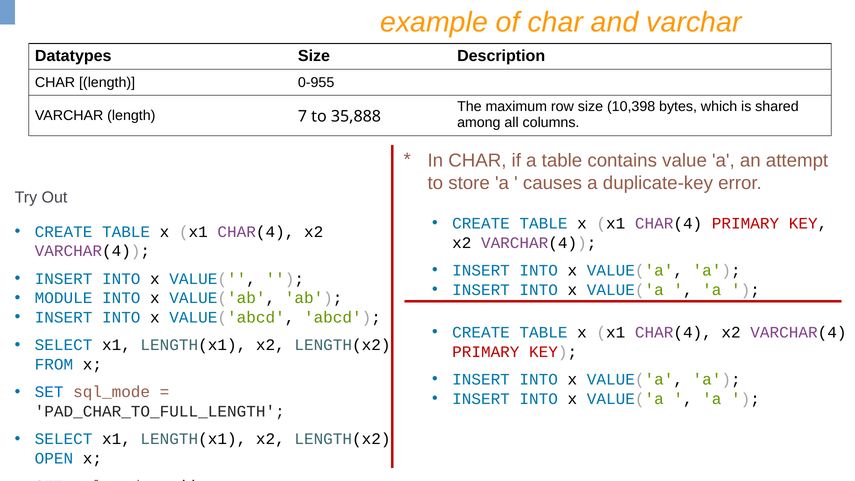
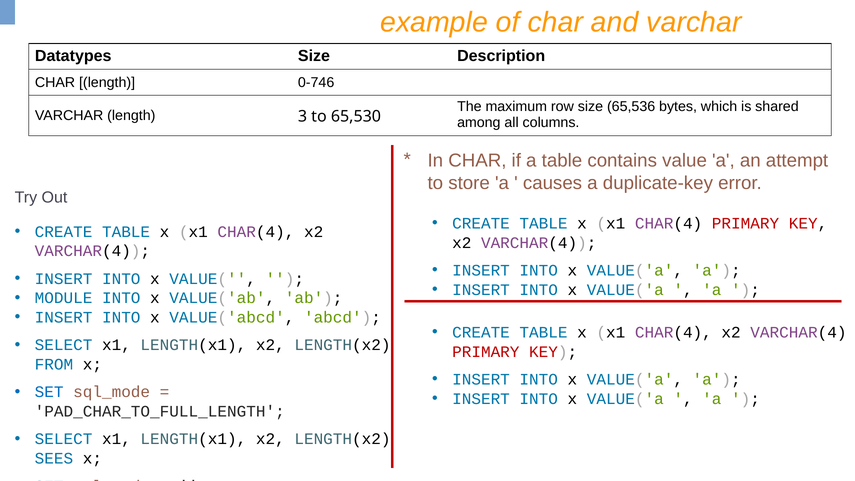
0-955: 0-955 -> 0-746
10,398: 10,398 -> 65,536
7: 7 -> 3
35,888: 35,888 -> 65,530
OPEN: OPEN -> SEES
